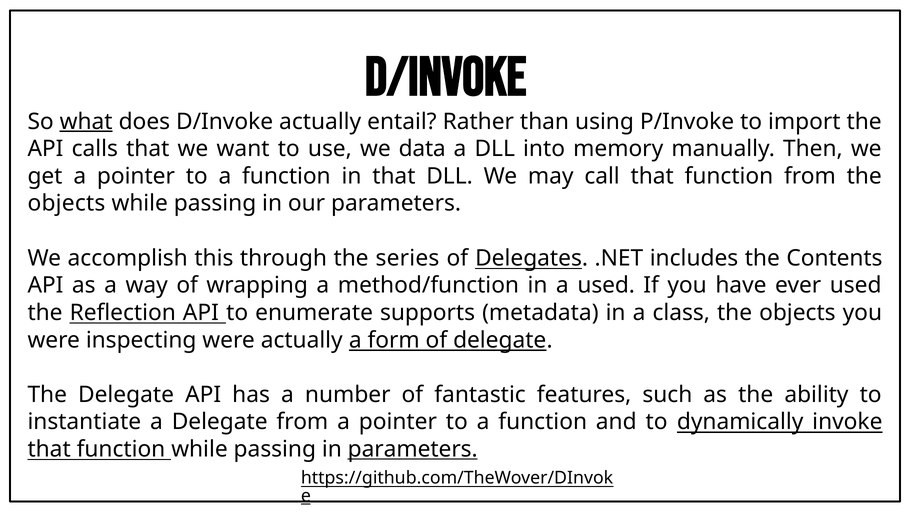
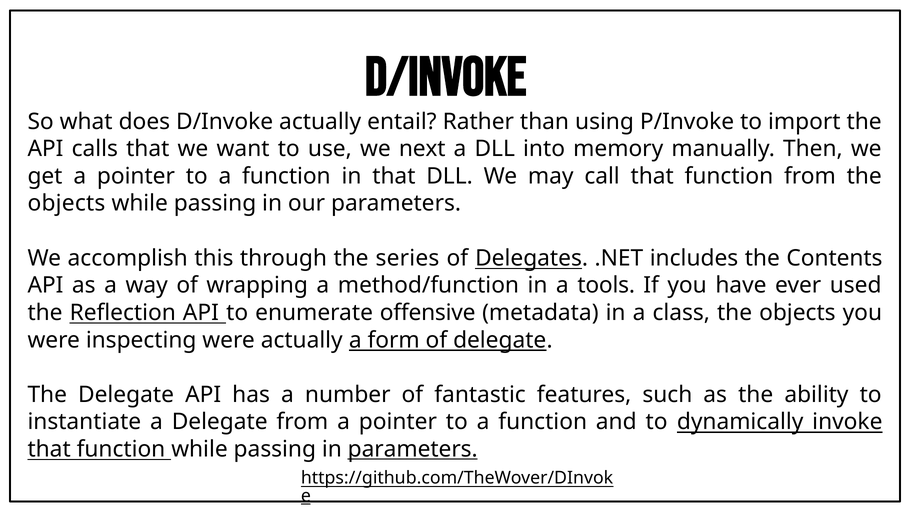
what underline: present -> none
data: data -> next
a used: used -> tools
supports: supports -> offensive
